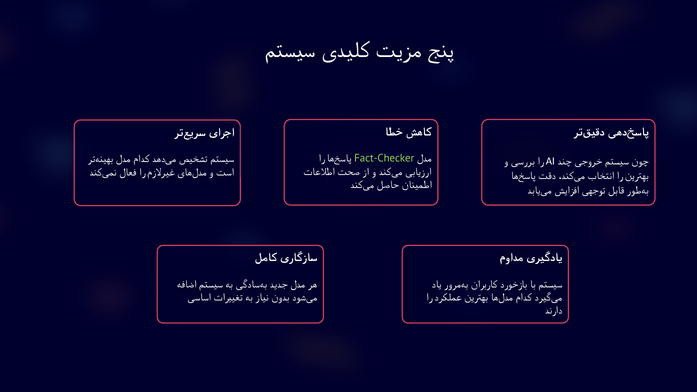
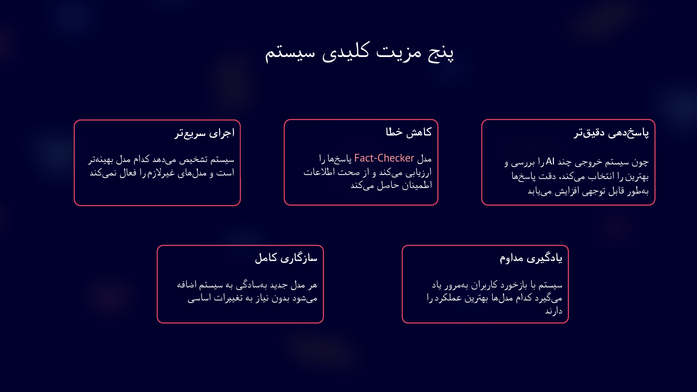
Fact-Checker colour: light green -> pink
